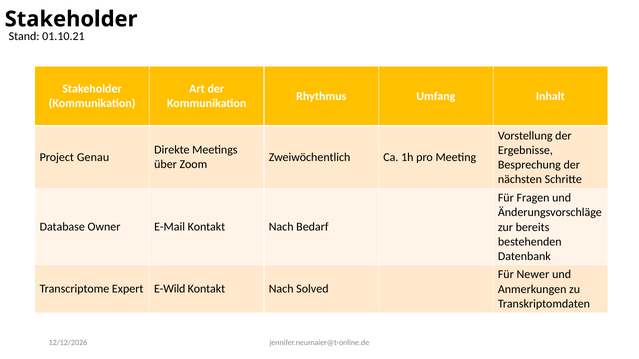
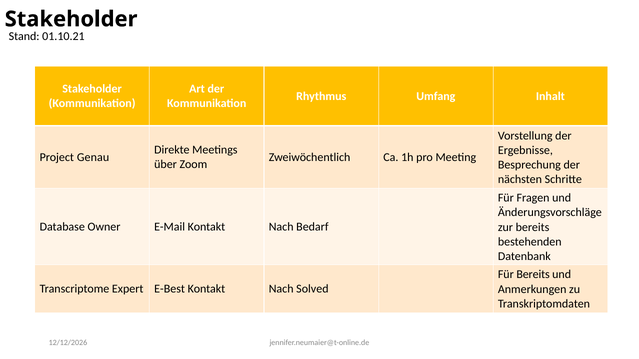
Für Newer: Newer -> Bereits
E-Wild: E-Wild -> E-Best
